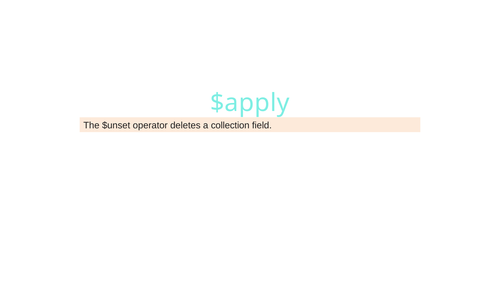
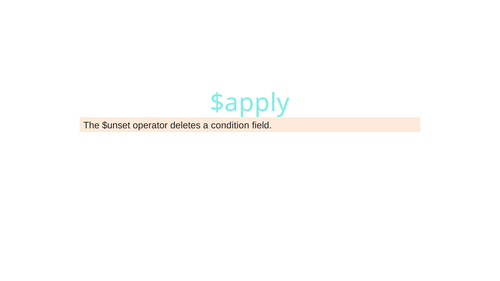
collection: collection -> condition
